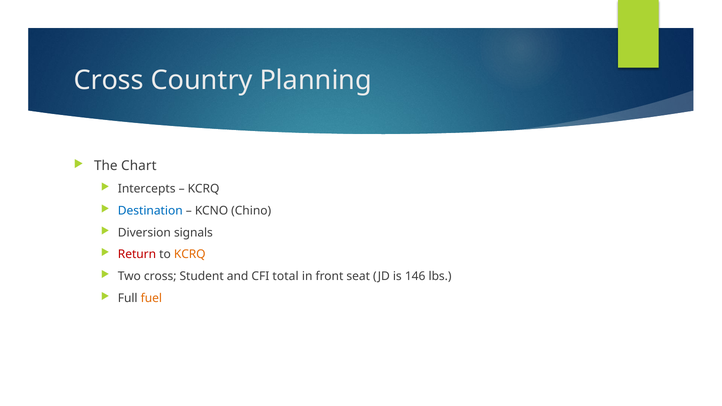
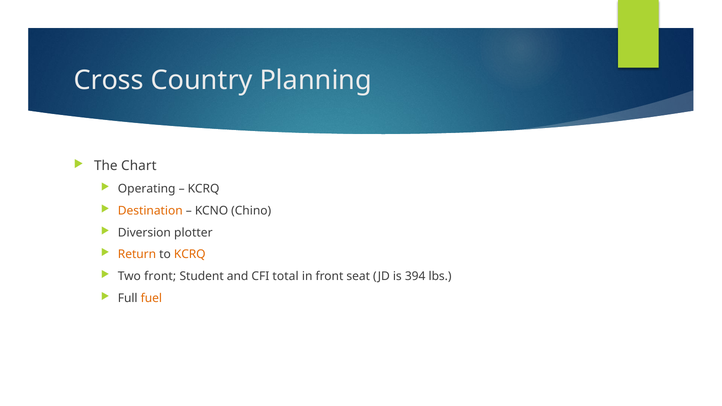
Intercepts: Intercepts -> Operating
Destination colour: blue -> orange
signals: signals -> plotter
Return colour: red -> orange
Two cross: cross -> front
146: 146 -> 394
